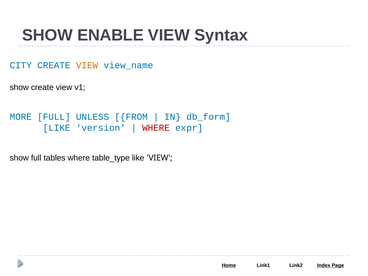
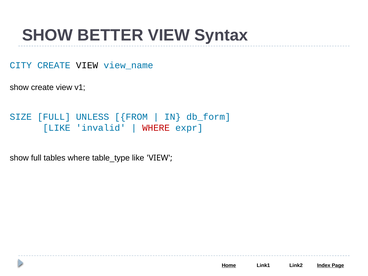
ENABLE: ENABLE -> BETTER
VIEW at (87, 65) colour: orange -> black
MORE: MORE -> SIZE
version: version -> invalid
